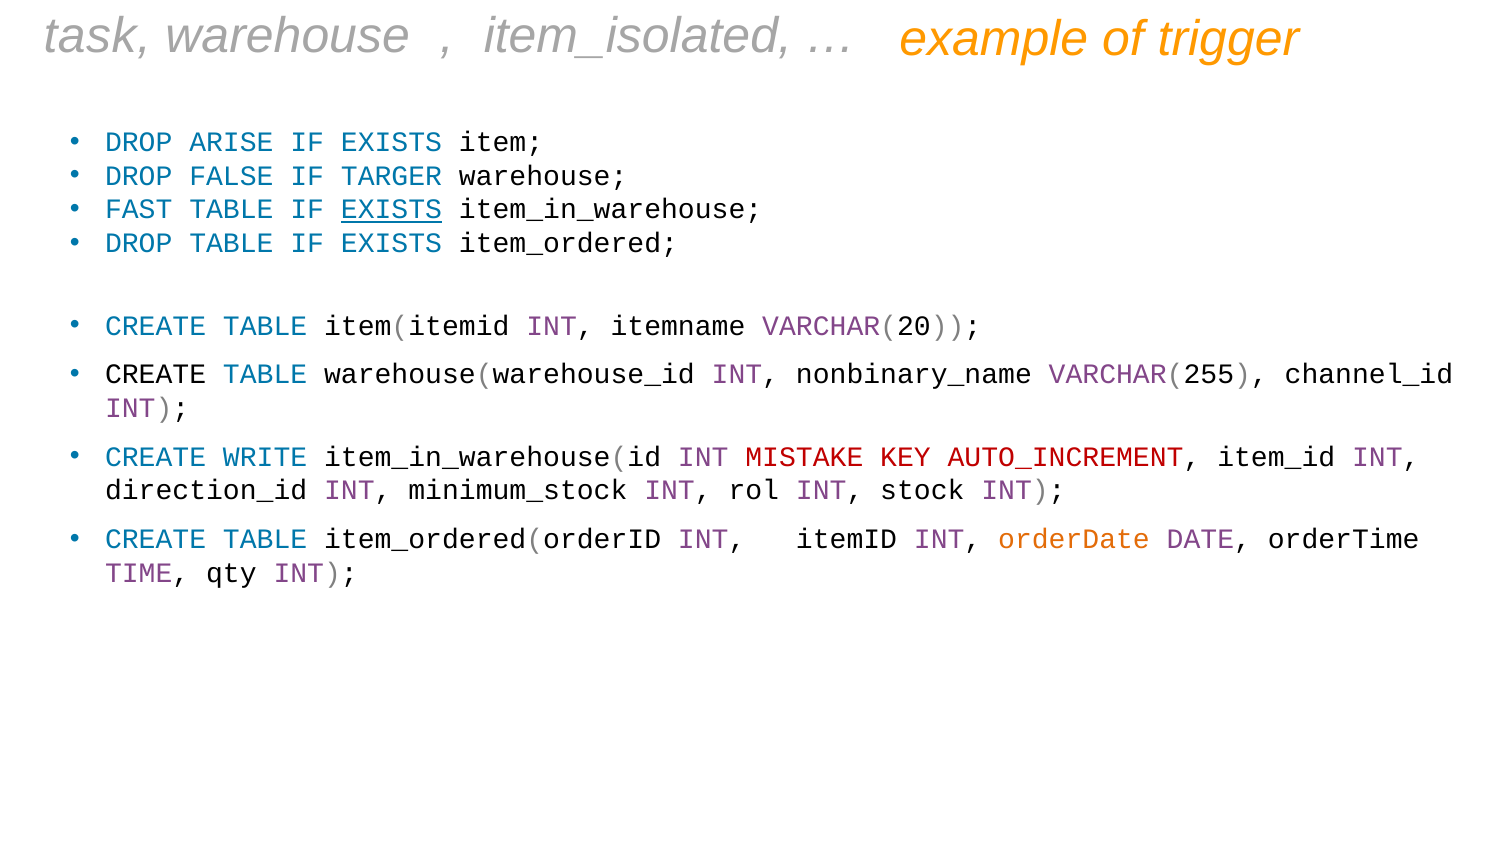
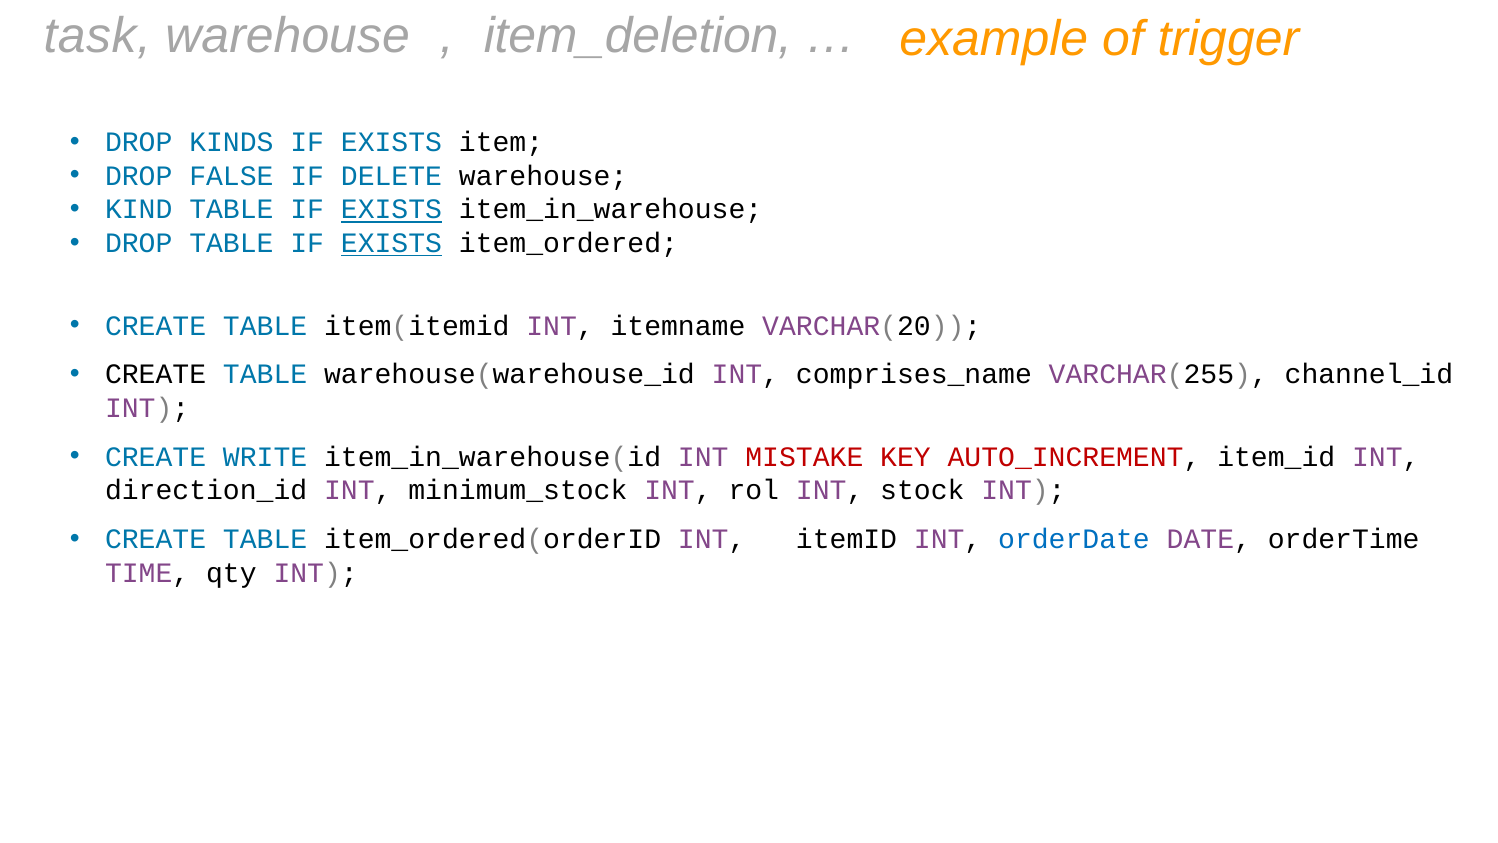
item_isolated: item_isolated -> item_deletion
ARISE: ARISE -> KINDS
TARGER: TARGER -> DELETE
FAST: FAST -> KIND
EXISTS at (391, 243) underline: none -> present
nonbinary_name: nonbinary_name -> comprises_name
orderDate colour: orange -> blue
